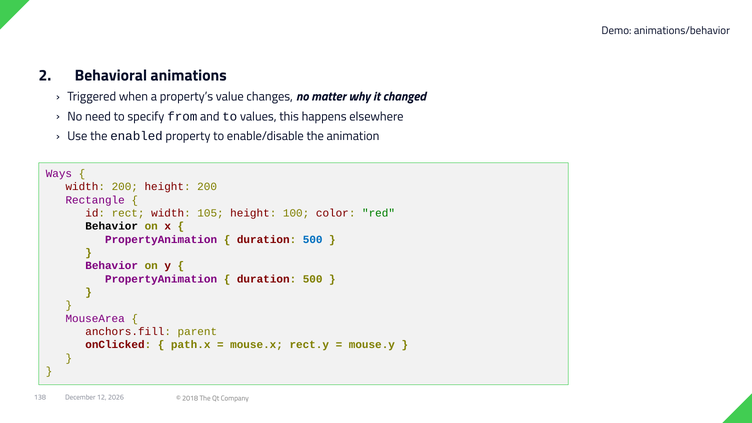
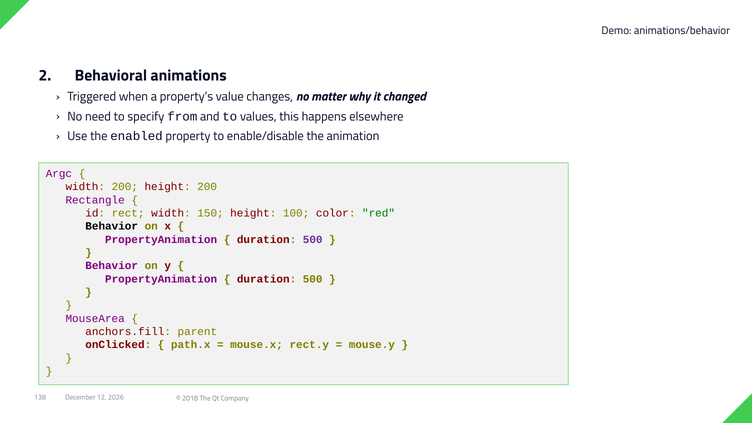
Ways: Ways -> Argc
105: 105 -> 150
500 at (313, 239) colour: blue -> purple
